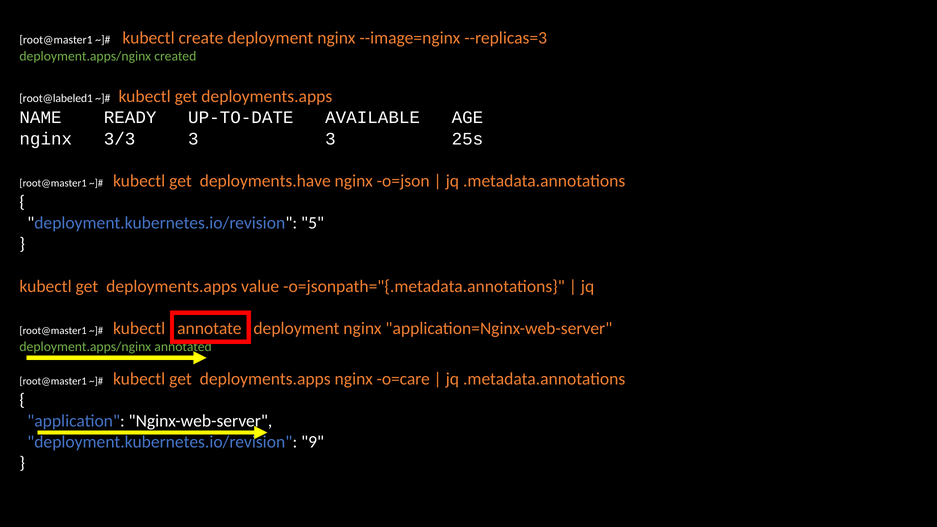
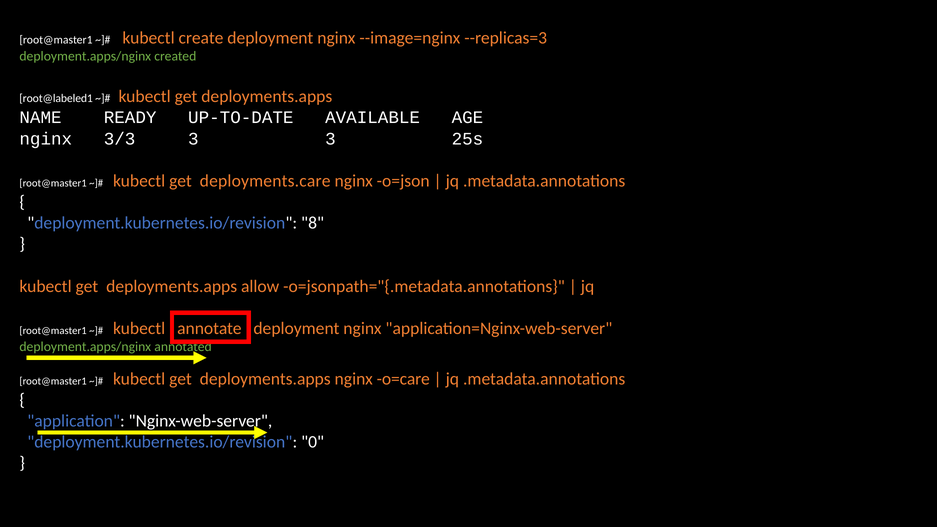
deployments.have: deployments.have -> deployments.care
5: 5 -> 8
value: value -> allow
9: 9 -> 0
